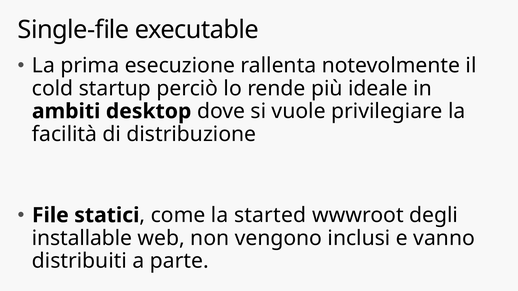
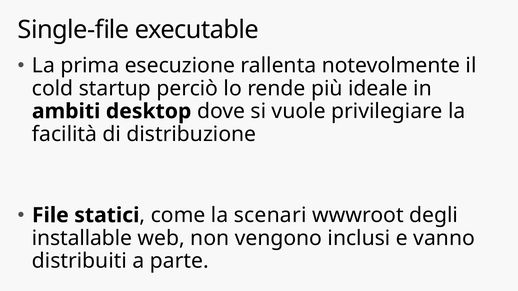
started: started -> scenari
